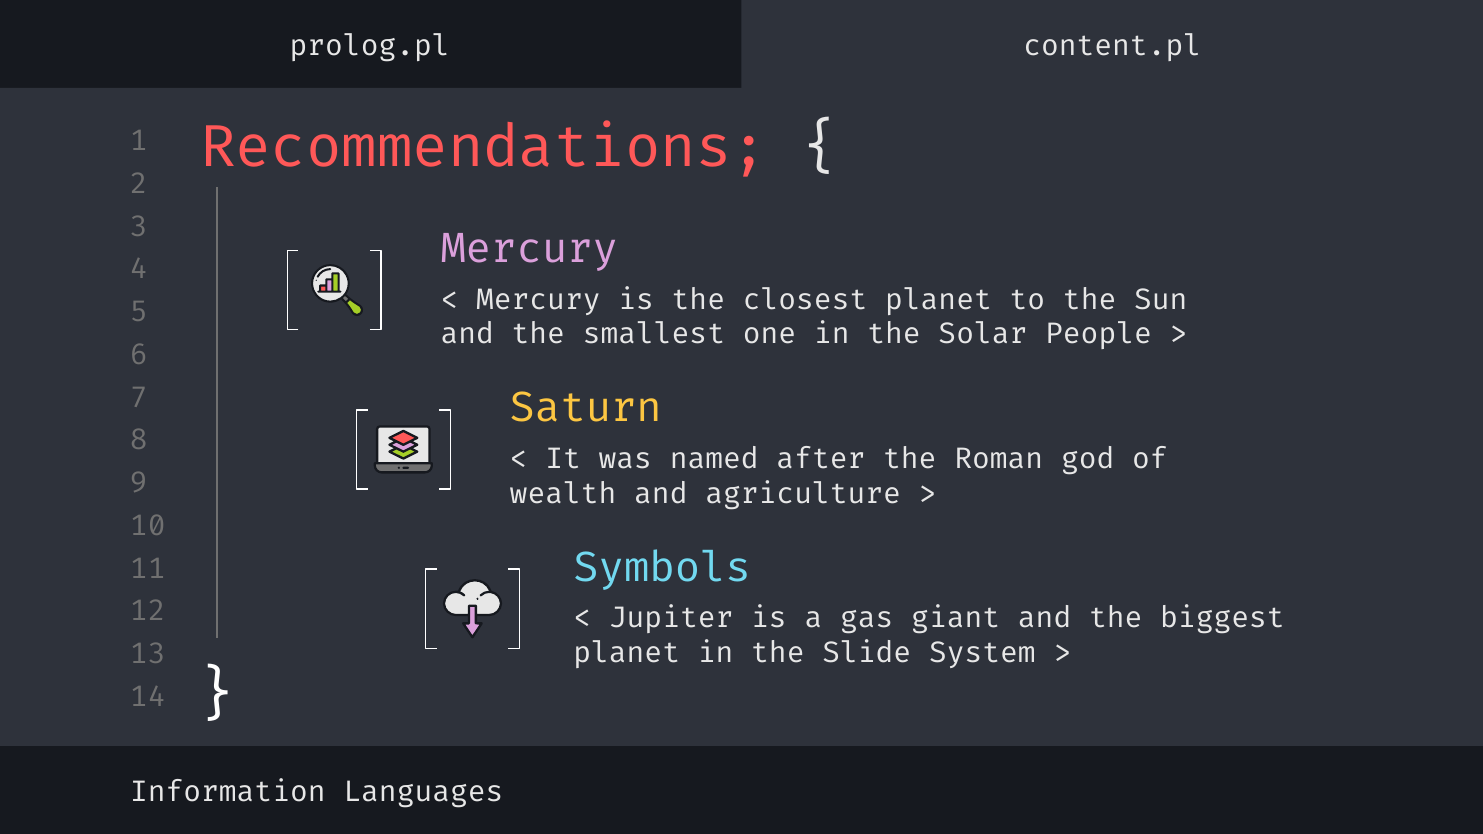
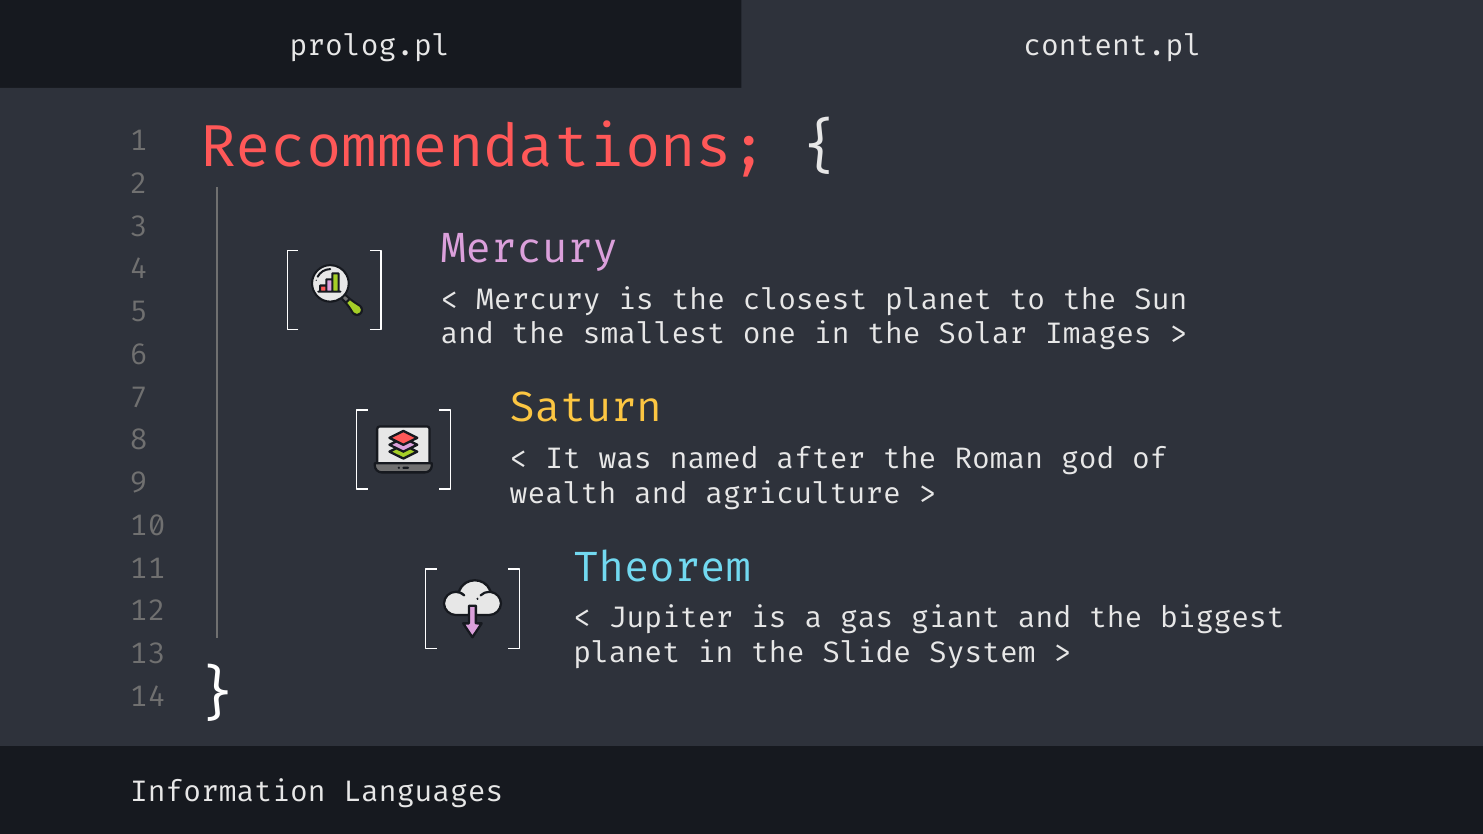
People: People -> Images
Symbols: Symbols -> Theorem
